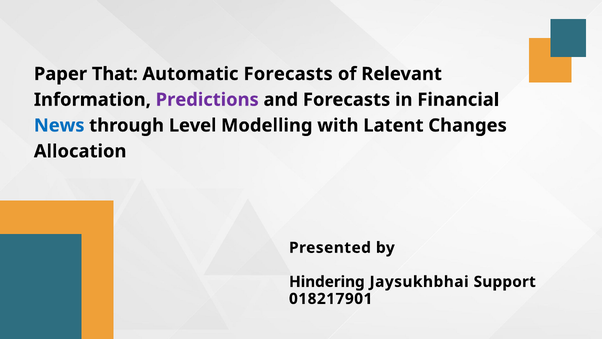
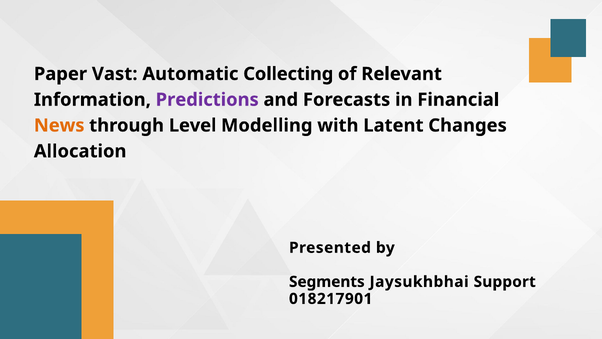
That: That -> Vast
Automatic Forecasts: Forecasts -> Collecting
News colour: blue -> orange
Hindering: Hindering -> Segments
